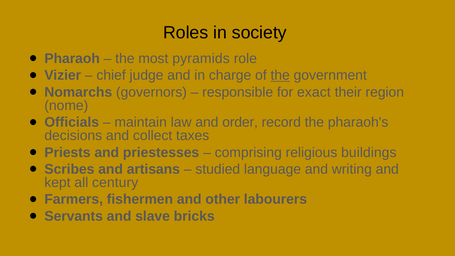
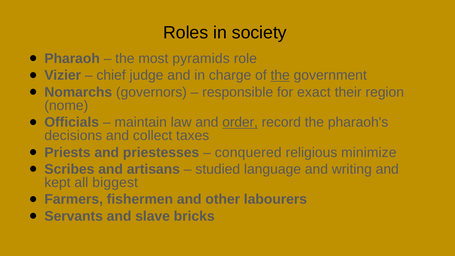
order underline: none -> present
comprising: comprising -> conquered
buildings: buildings -> minimize
century: century -> biggest
